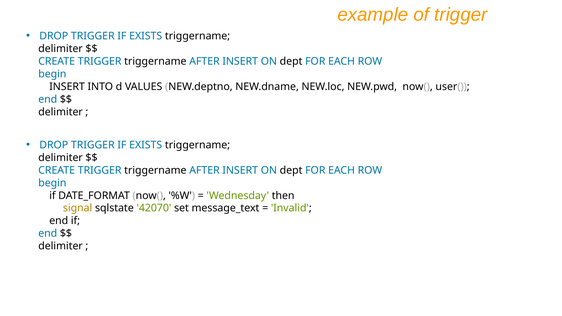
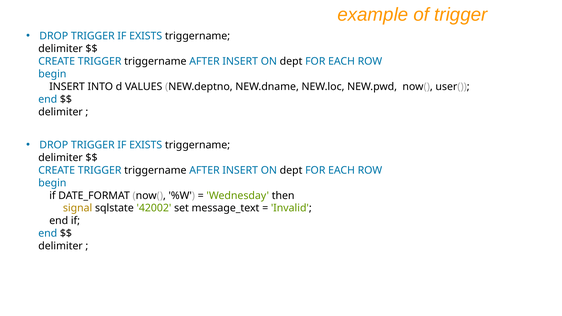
42070: 42070 -> 42002
